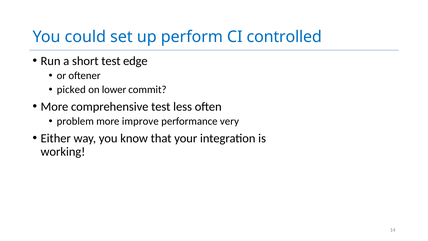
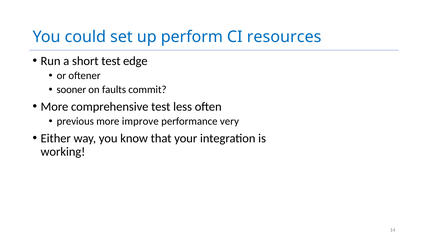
controlled: controlled -> resources
picked: picked -> sooner
lower: lower -> faults
problem: problem -> previous
